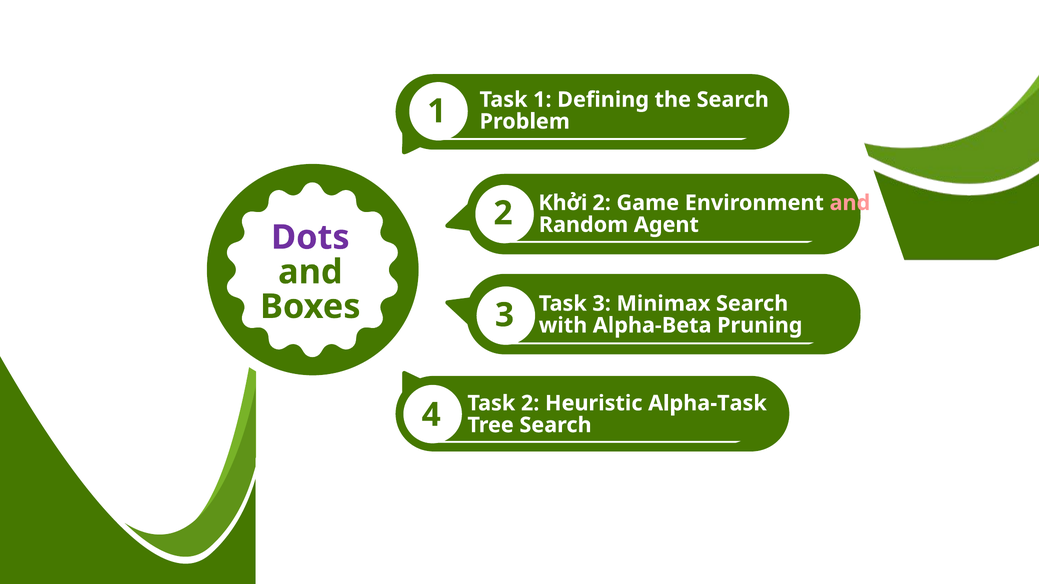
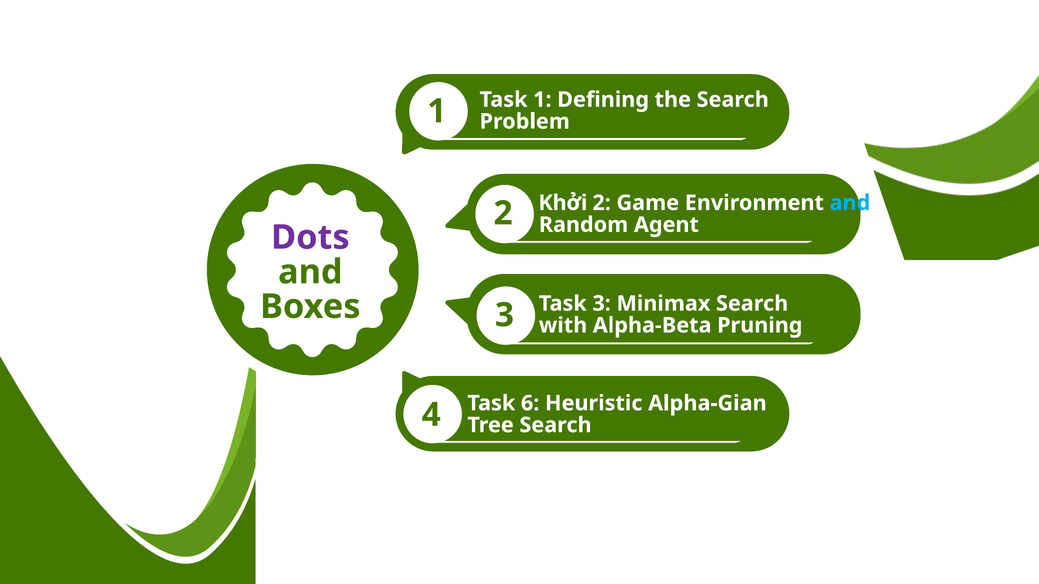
and at (850, 203) colour: pink -> light blue
Task 2: 2 -> 6
Alpha-Task: Alpha-Task -> Alpha-Gian
